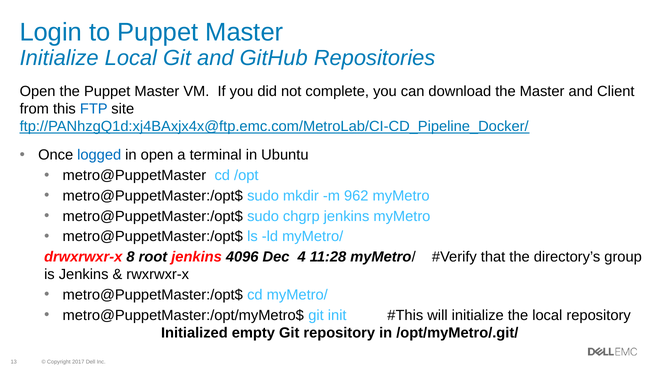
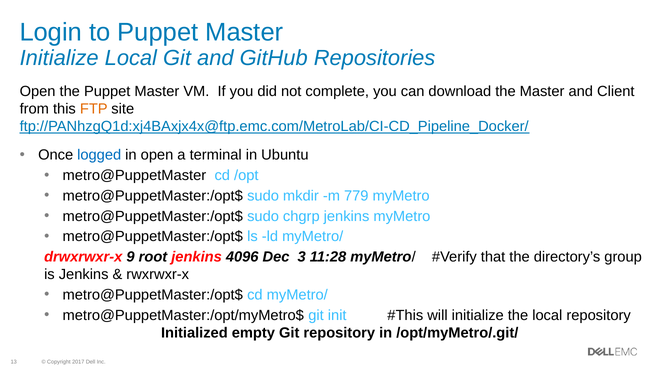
FTP colour: blue -> orange
962: 962 -> 779
8: 8 -> 9
4: 4 -> 3
